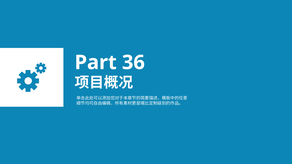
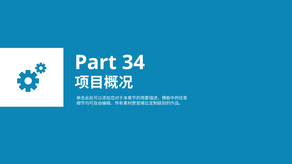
36: 36 -> 34
